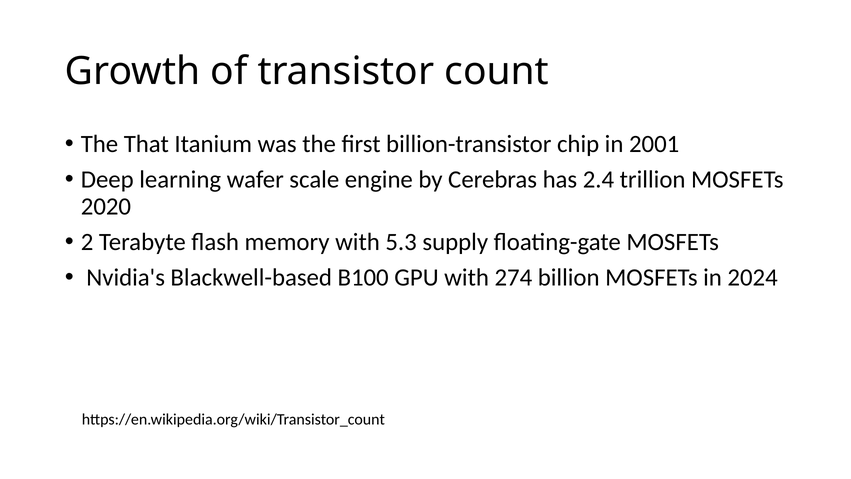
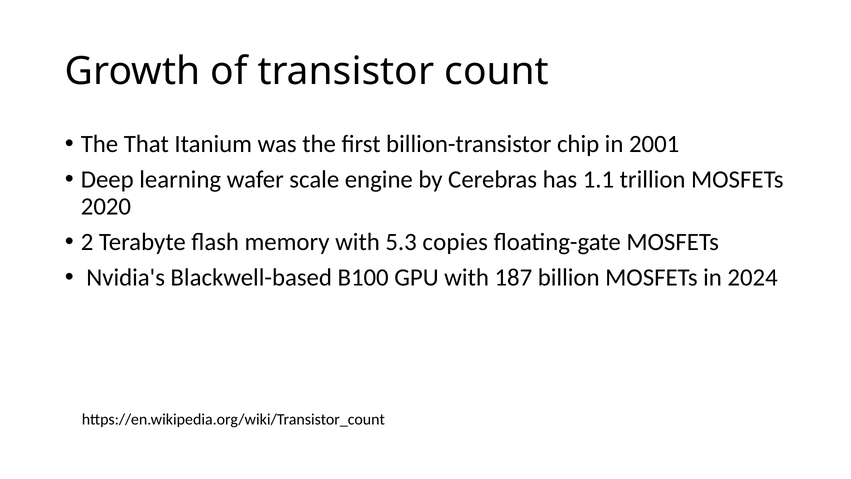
2.4: 2.4 -> 1.1
supply: supply -> copies
274: 274 -> 187
